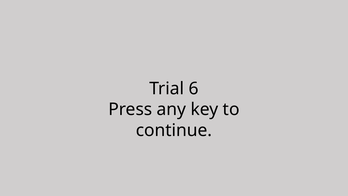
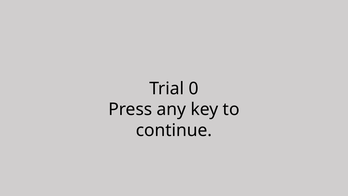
6: 6 -> 0
